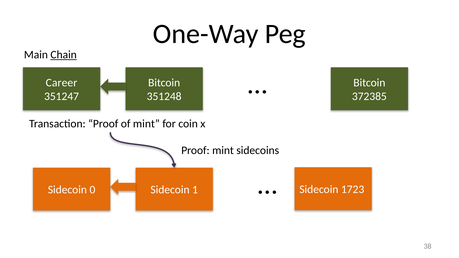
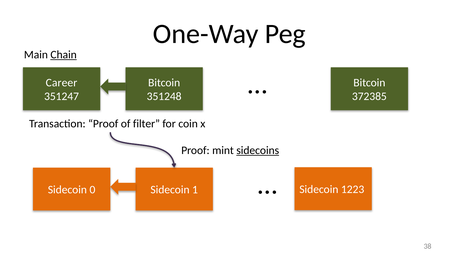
of mint: mint -> filter
sidecoins underline: none -> present
1723: 1723 -> 1223
